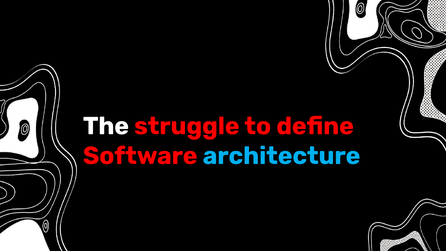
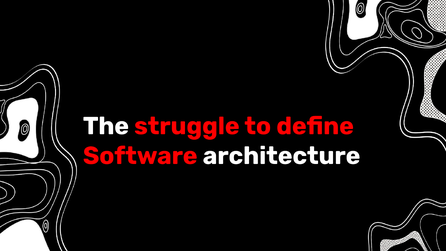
architecture colour: light blue -> white
